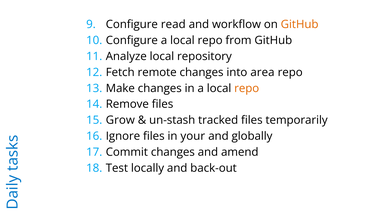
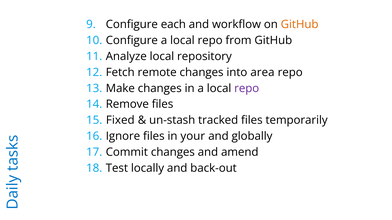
read: read -> each
repo at (247, 88) colour: orange -> purple
Grow: Grow -> Fixed
